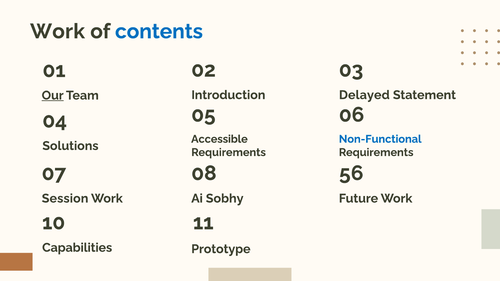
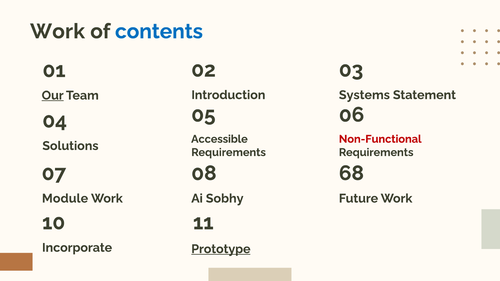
Delayed: Delayed -> Systems
Non-Functional colour: blue -> red
56: 56 -> 68
Session: Session -> Module
Capabilities: Capabilities -> Incorporate
Prototype underline: none -> present
